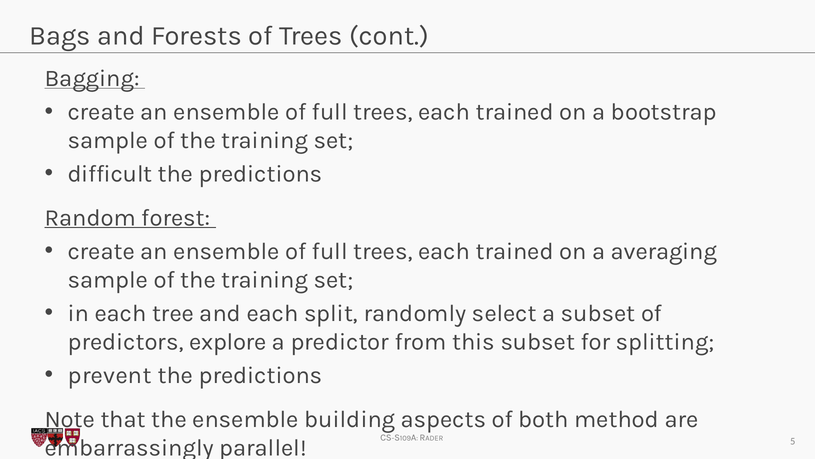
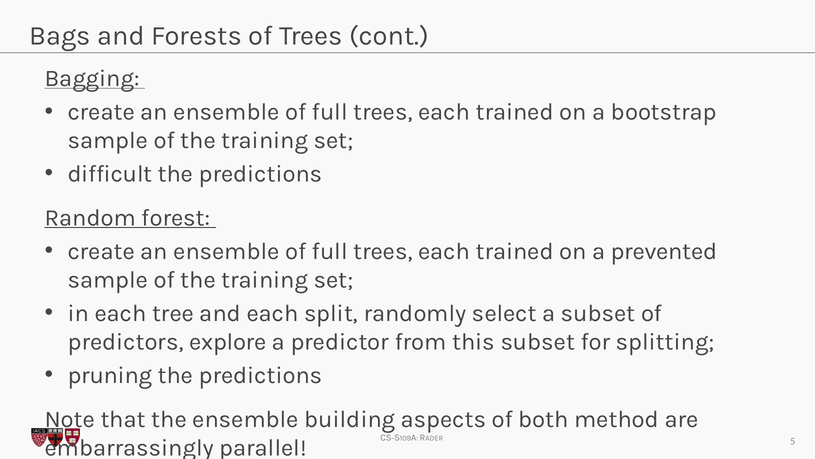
averaging: averaging -> prevented
prevent: prevent -> pruning
